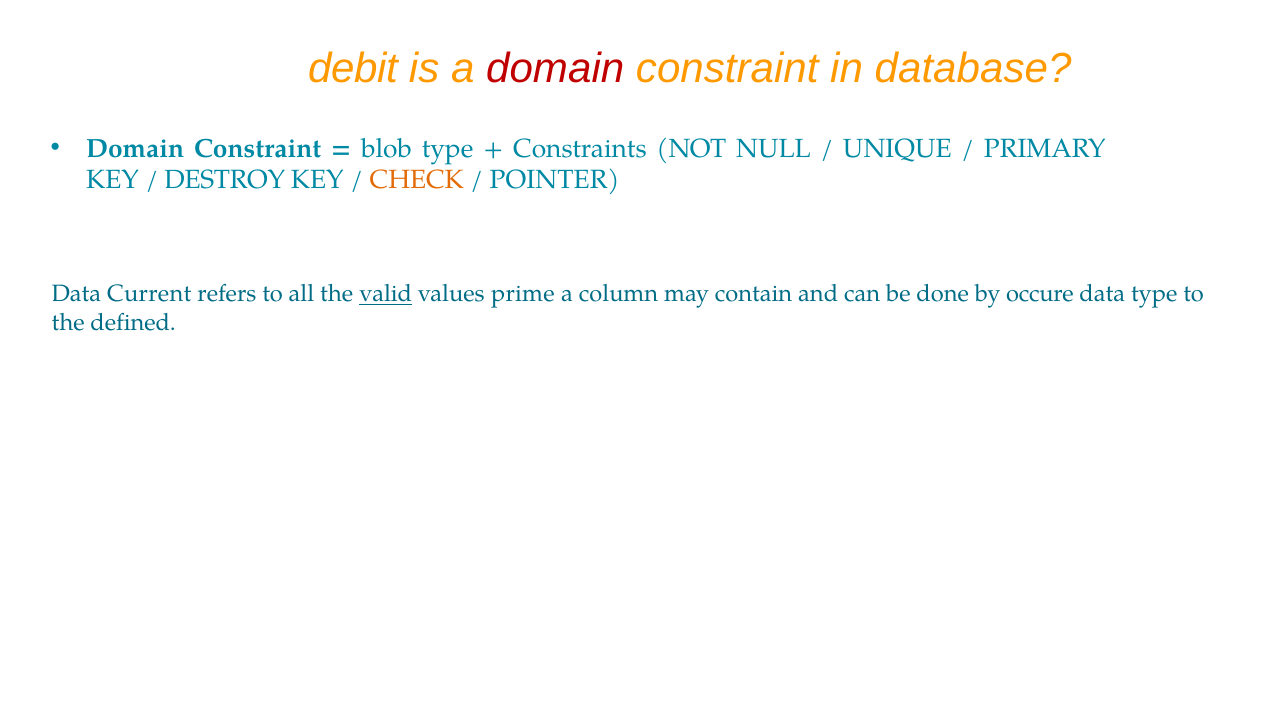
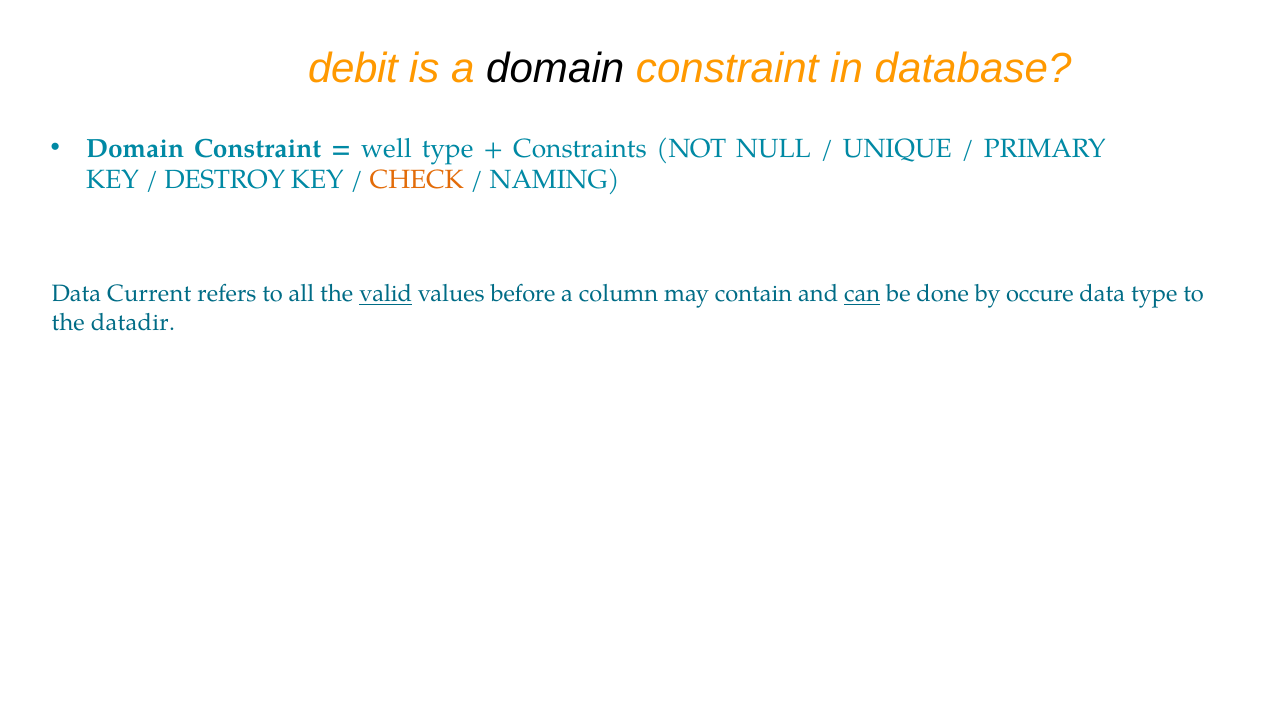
domain at (555, 69) colour: red -> black
blob: blob -> well
POINTER: POINTER -> NAMING
prime: prime -> before
can underline: none -> present
defined: defined -> datadir
